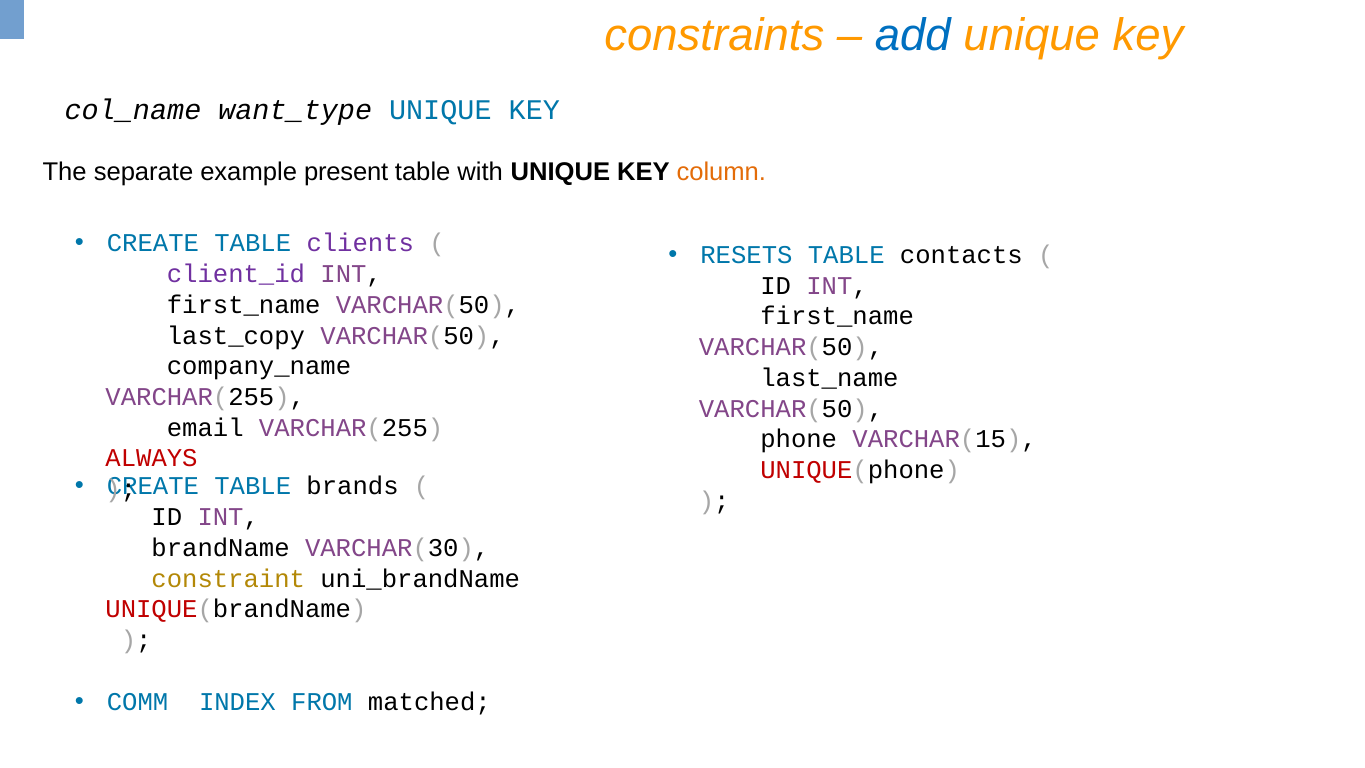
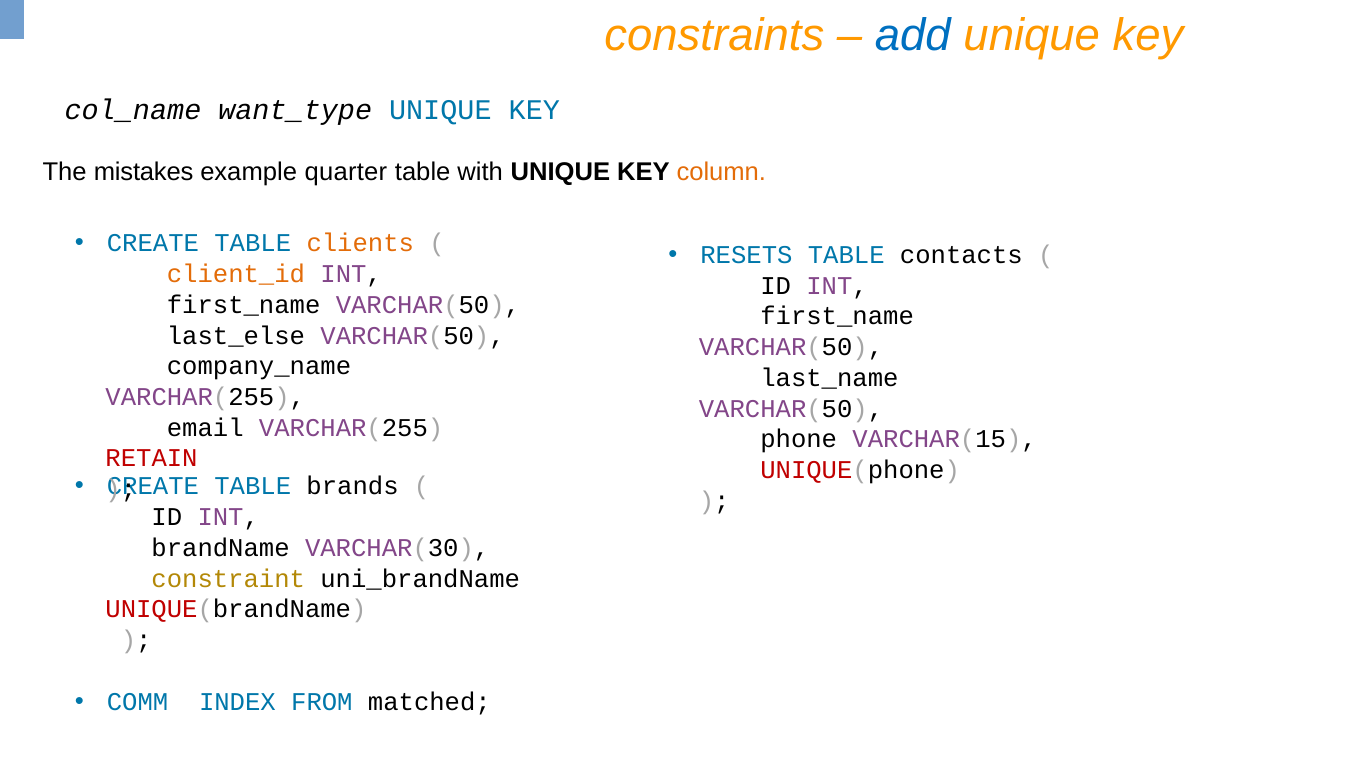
separate: separate -> mistakes
present: present -> quarter
clients colour: purple -> orange
client_id colour: purple -> orange
last_copy: last_copy -> last_else
ALWAYS: ALWAYS -> RETAIN
